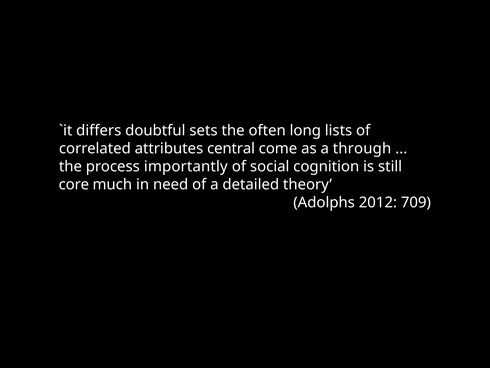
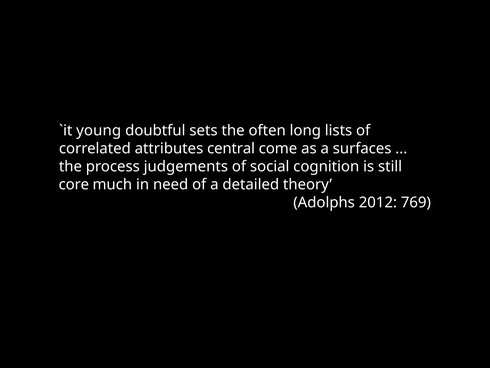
differs: differs -> young
through: through -> surfaces
importantly: importantly -> judgements
709: 709 -> 769
